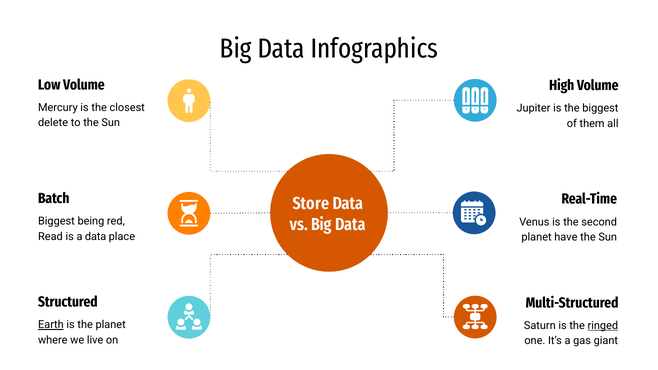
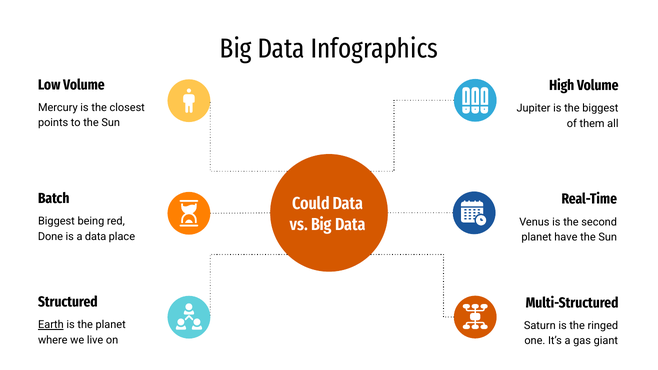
delete: delete -> points
Store: Store -> Could
Read: Read -> Done
ringed underline: present -> none
